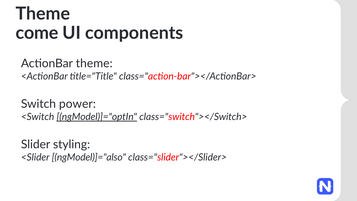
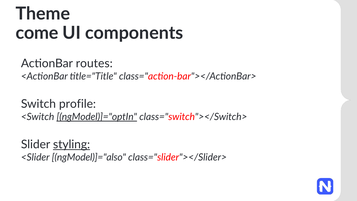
ActionBar theme: theme -> routes
power: power -> profile
styling underline: none -> present
